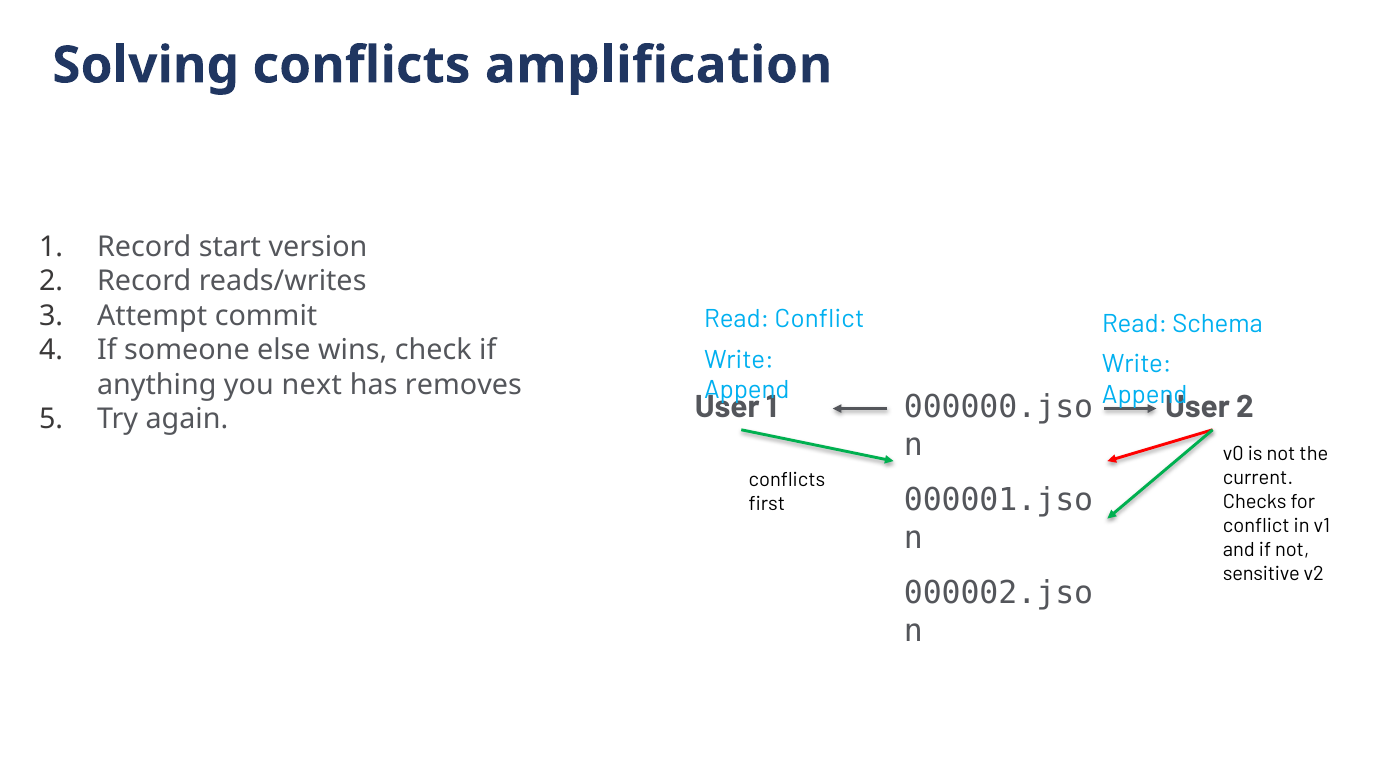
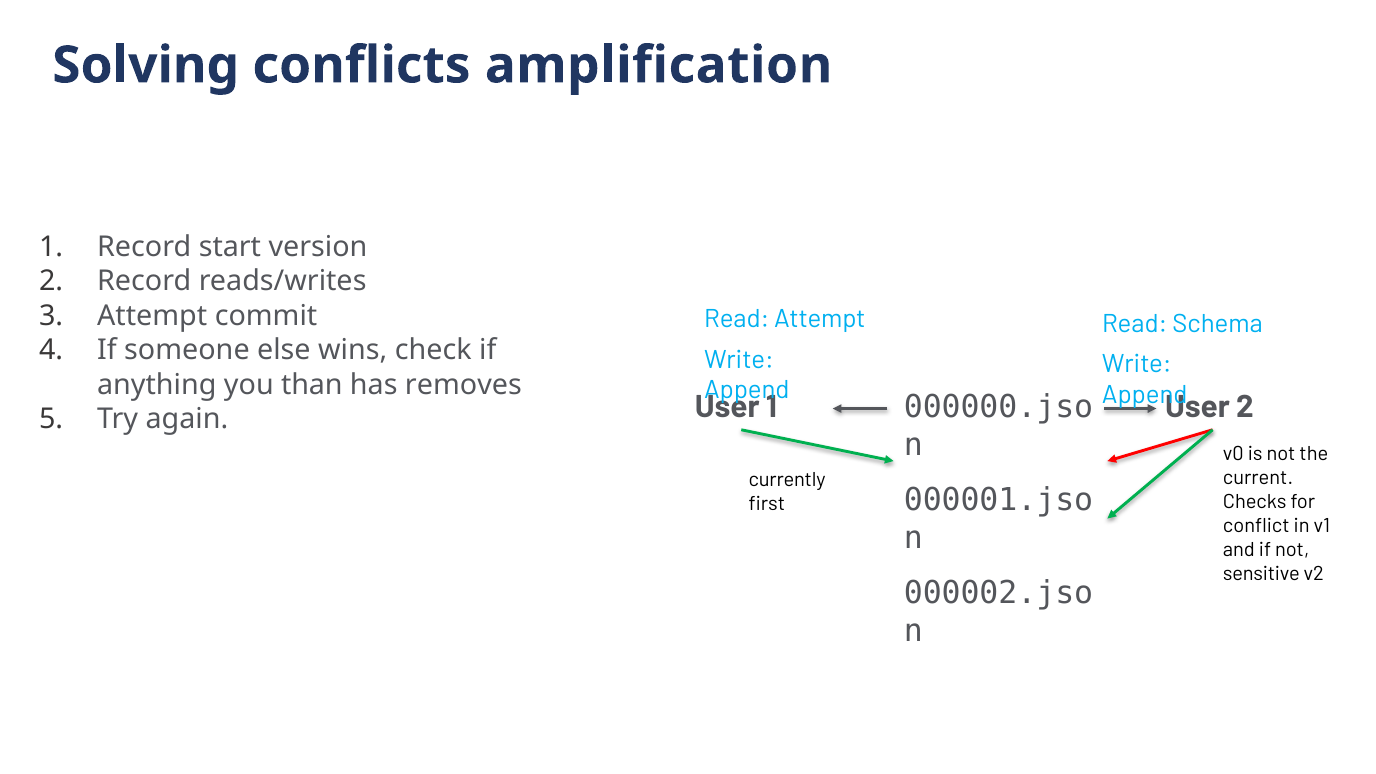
Read Conflict: Conflict -> Attempt
next: next -> than
conflicts at (787, 479): conflicts -> currently
